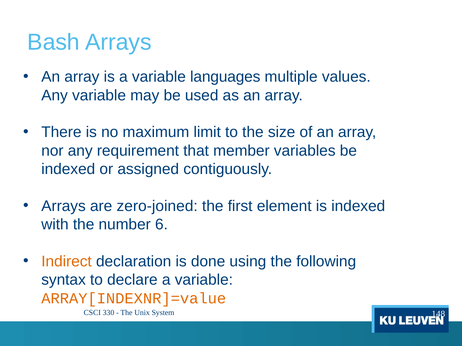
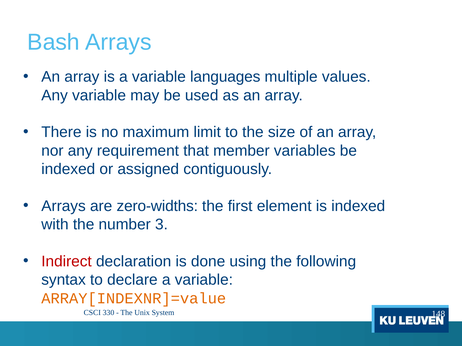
zero-joined: zero-joined -> zero-widths
6: 6 -> 3
Indirect colour: orange -> red
